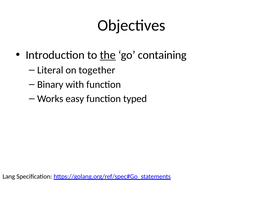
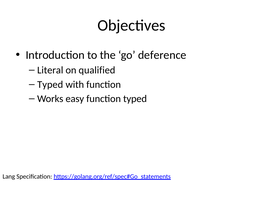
the underline: present -> none
containing: containing -> deference
together: together -> qualified
Binary at (50, 85): Binary -> Typed
